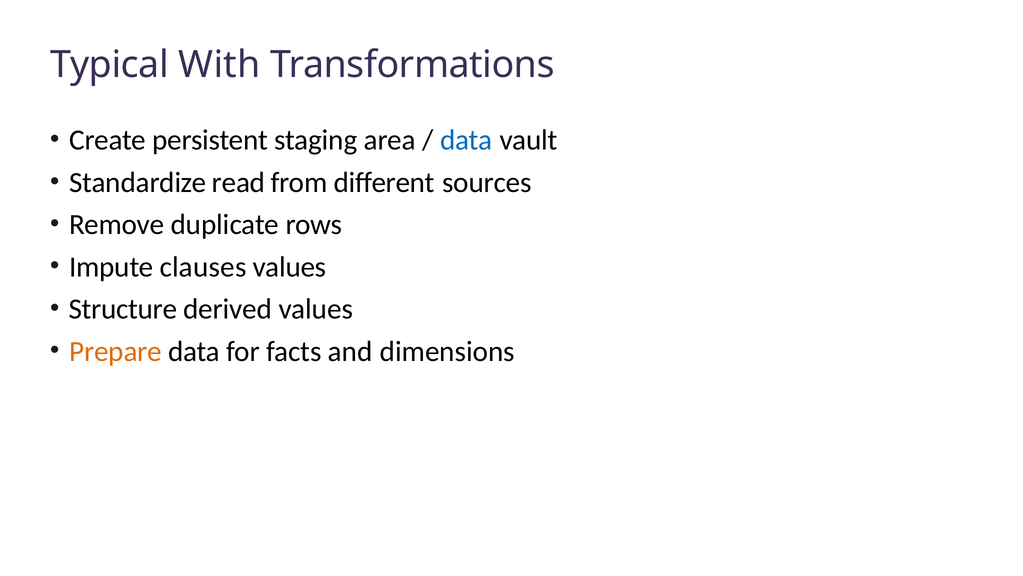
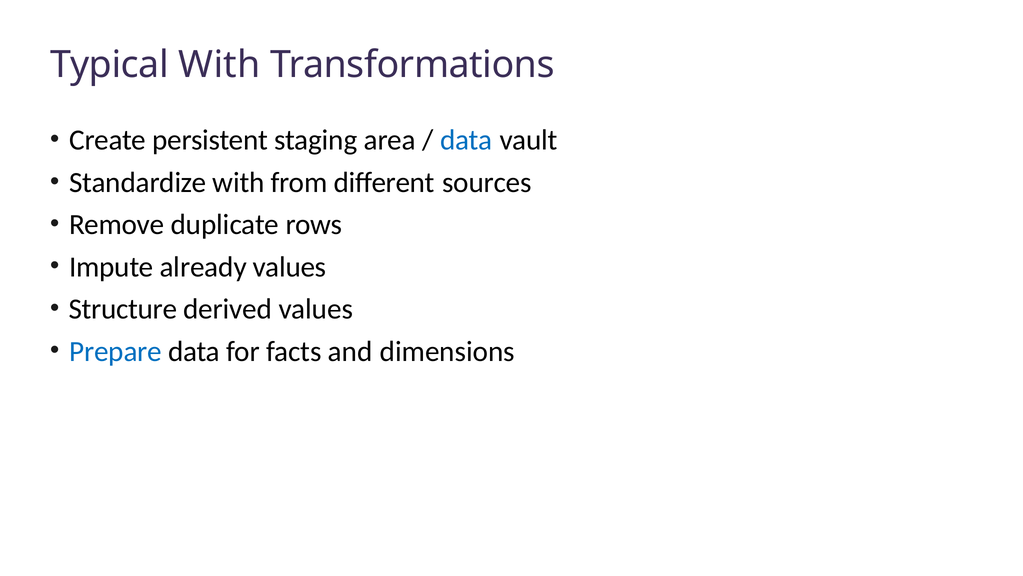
Standardize read: read -> with
clauses: clauses -> already
Prepare colour: orange -> blue
